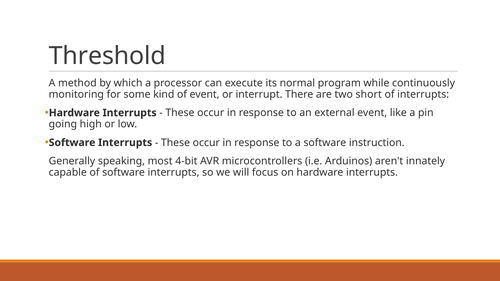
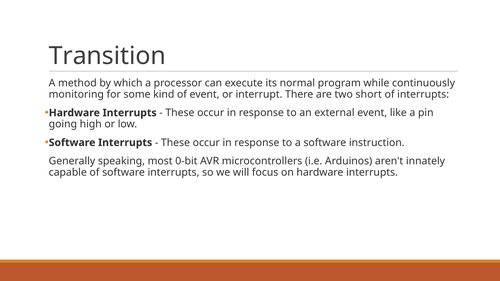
Threshold: Threshold -> Transition
4-bit: 4-bit -> 0-bit
